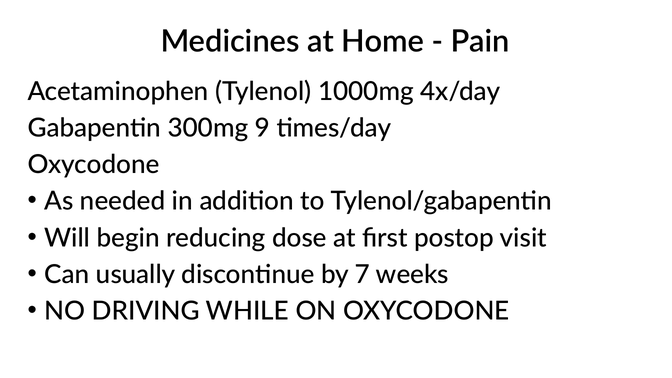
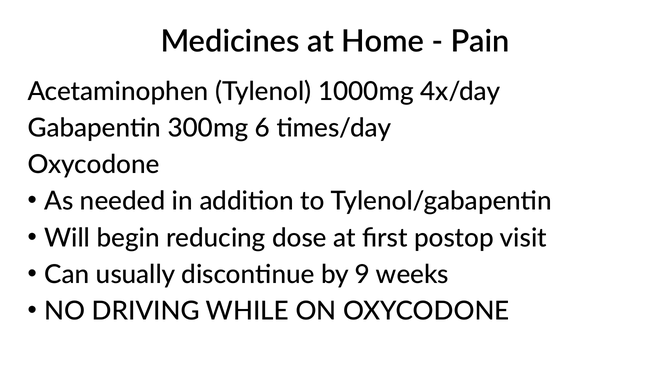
9: 9 -> 6
7: 7 -> 9
